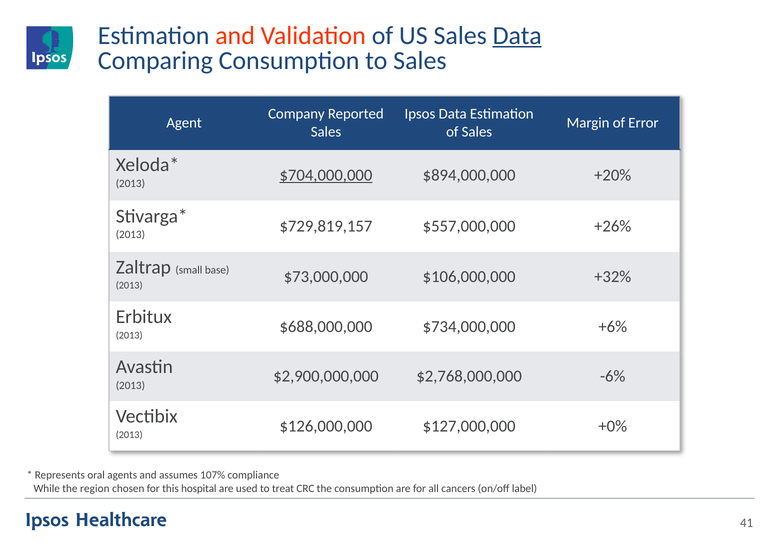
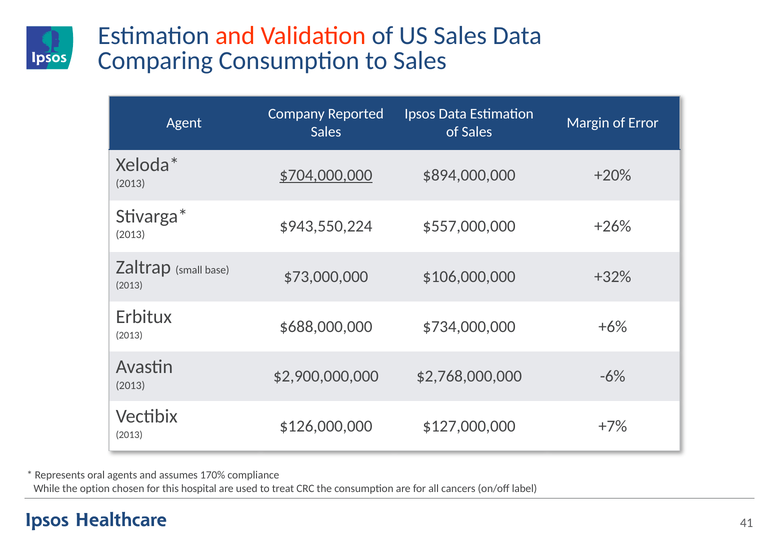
Data at (517, 36) underline: present -> none
$729,819,157: $729,819,157 -> $943,550,224
+0%: +0% -> +7%
107%: 107% -> 170%
region: region -> option
